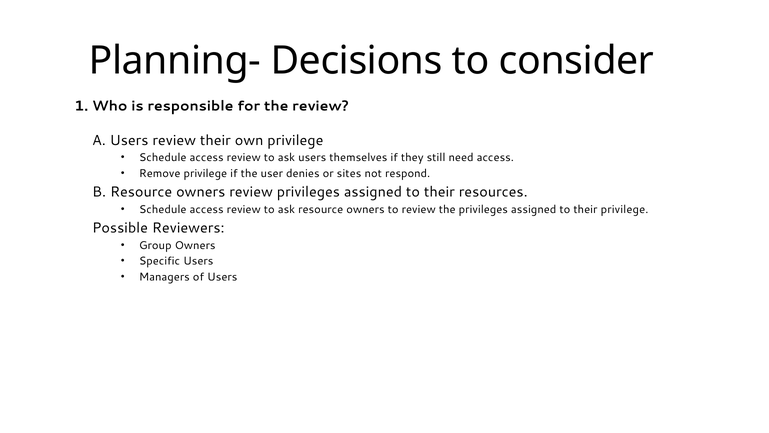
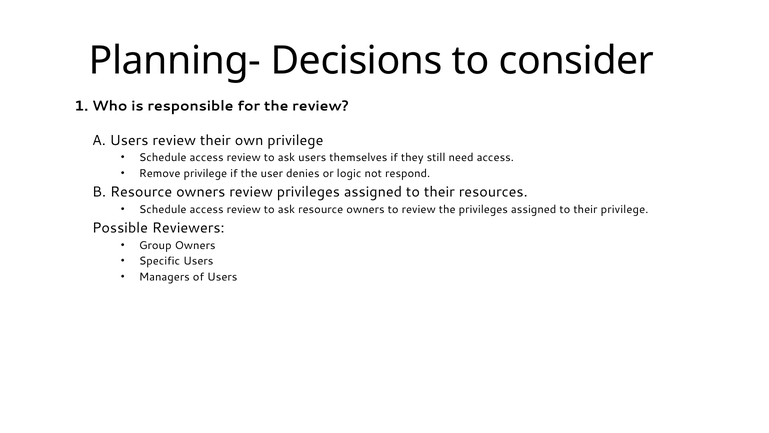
sites: sites -> logic
